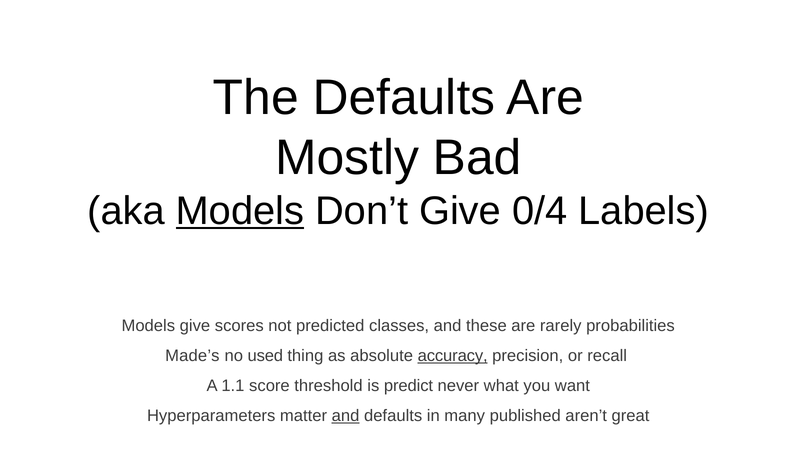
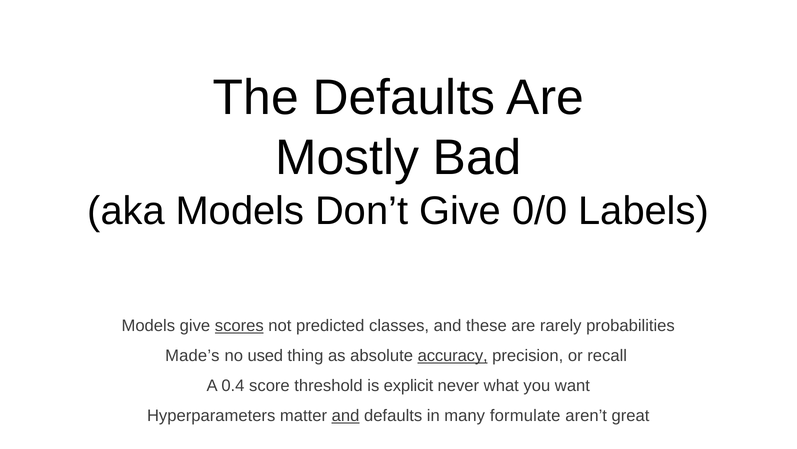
Models at (240, 211) underline: present -> none
0/4: 0/4 -> 0/0
scores underline: none -> present
1.1: 1.1 -> 0.4
predict: predict -> explicit
published: published -> formulate
